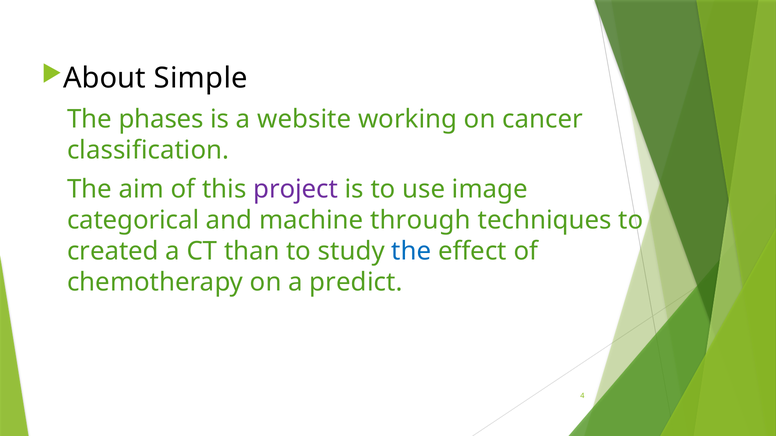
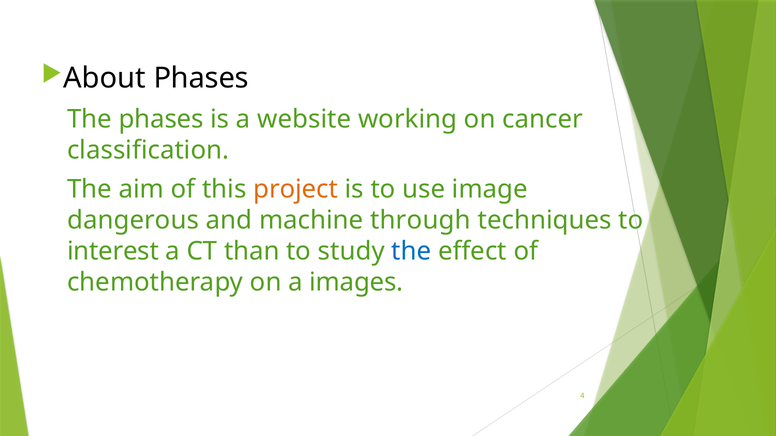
About Simple: Simple -> Phases
project colour: purple -> orange
categorical: categorical -> dangerous
created: created -> interest
predict: predict -> images
